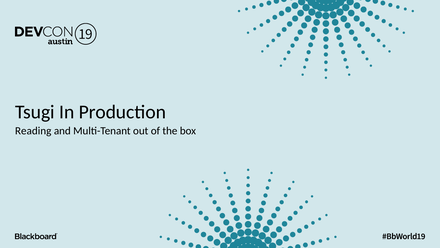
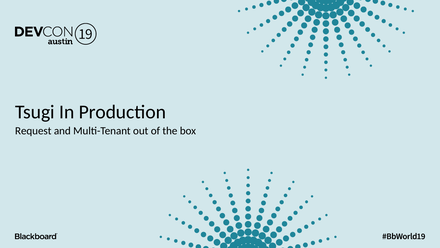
Reading: Reading -> Request
